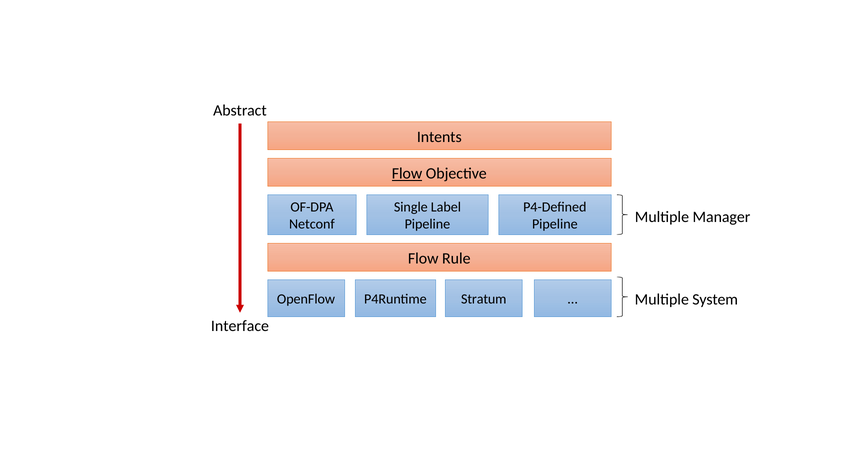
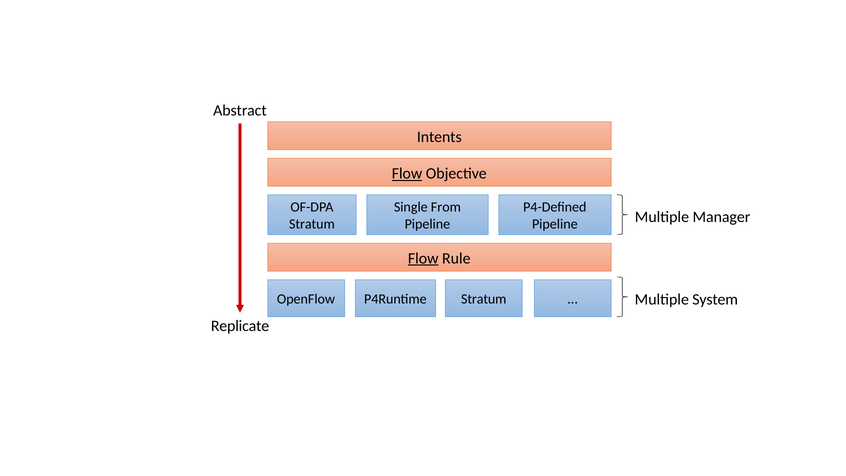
Label: Label -> From
Netconf at (312, 224): Netconf -> Stratum
Flow at (423, 258) underline: none -> present
Interface: Interface -> Replicate
